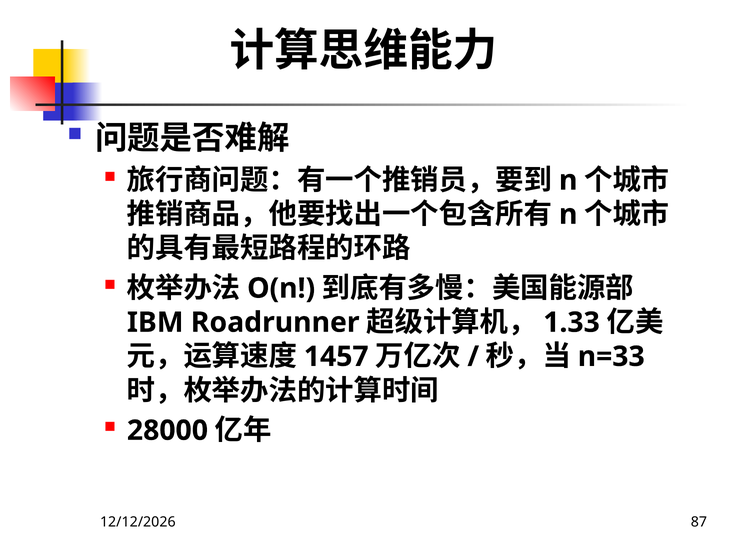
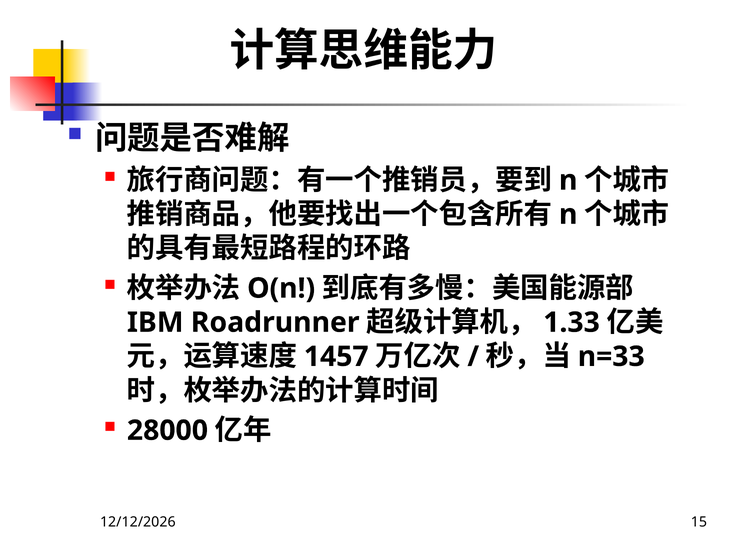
87: 87 -> 15
